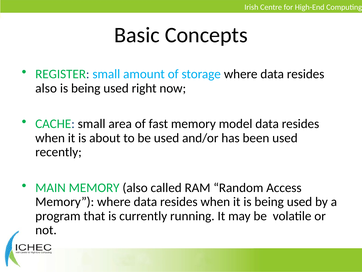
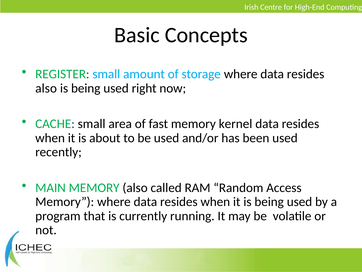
model: model -> kernel
